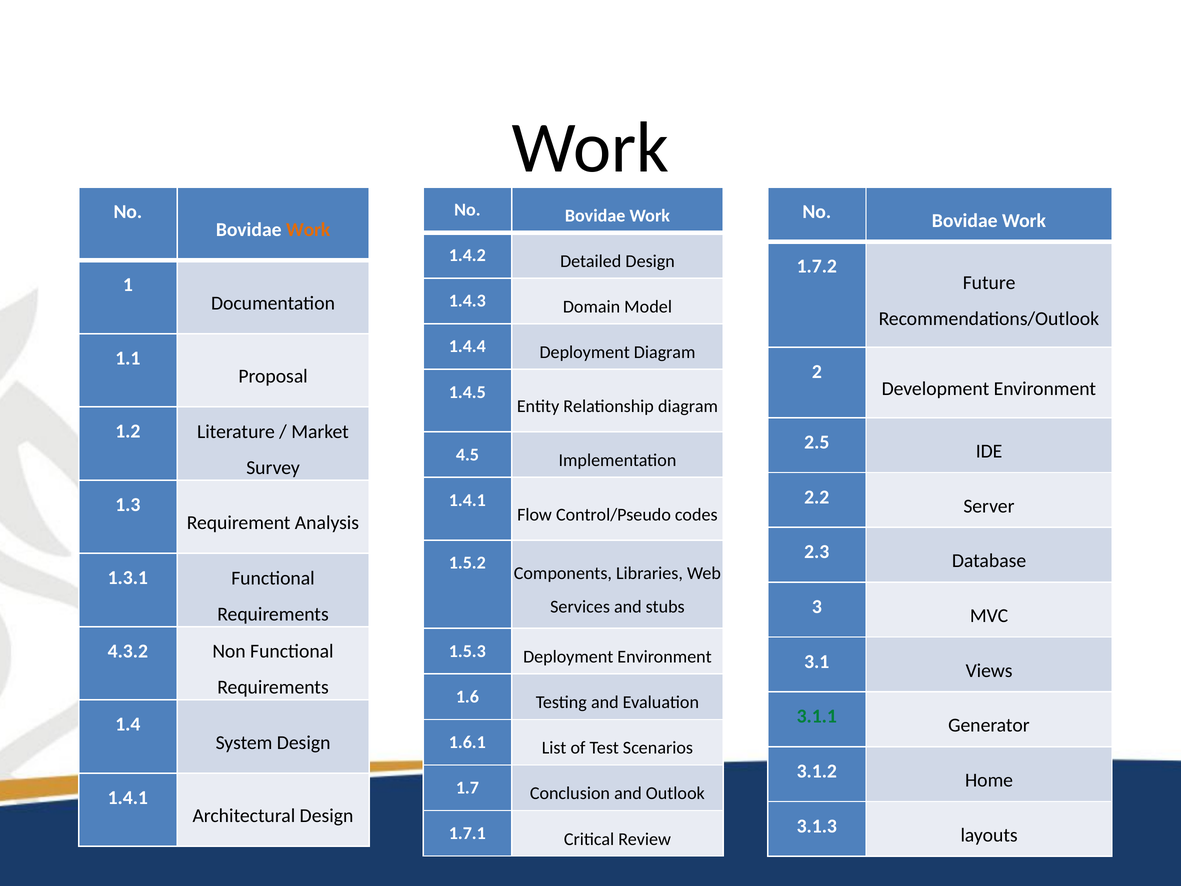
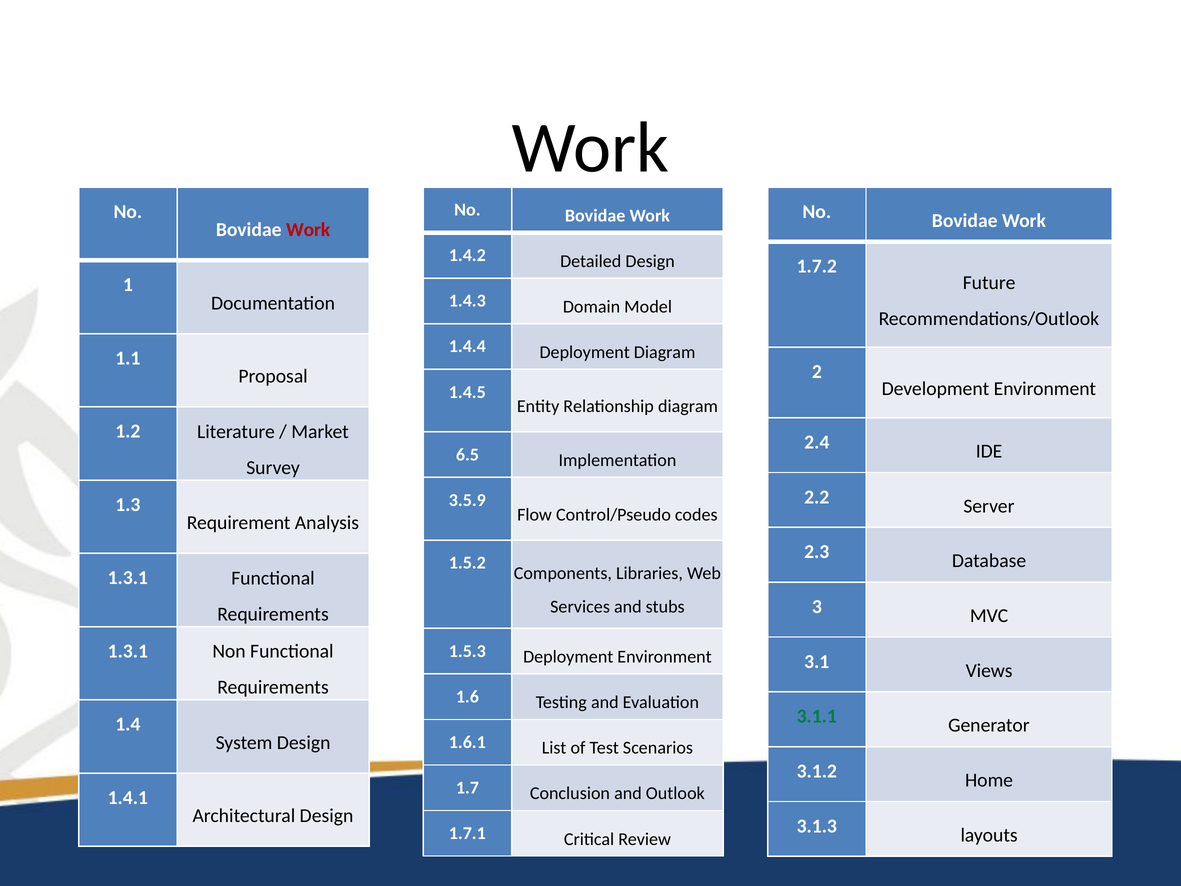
Work at (308, 230) colour: orange -> red
2.5: 2.5 -> 2.4
4.5: 4.5 -> 6.5
1.4.1 at (467, 500): 1.4.1 -> 3.5.9
4.3.2 at (128, 651): 4.3.2 -> 1.3.1
